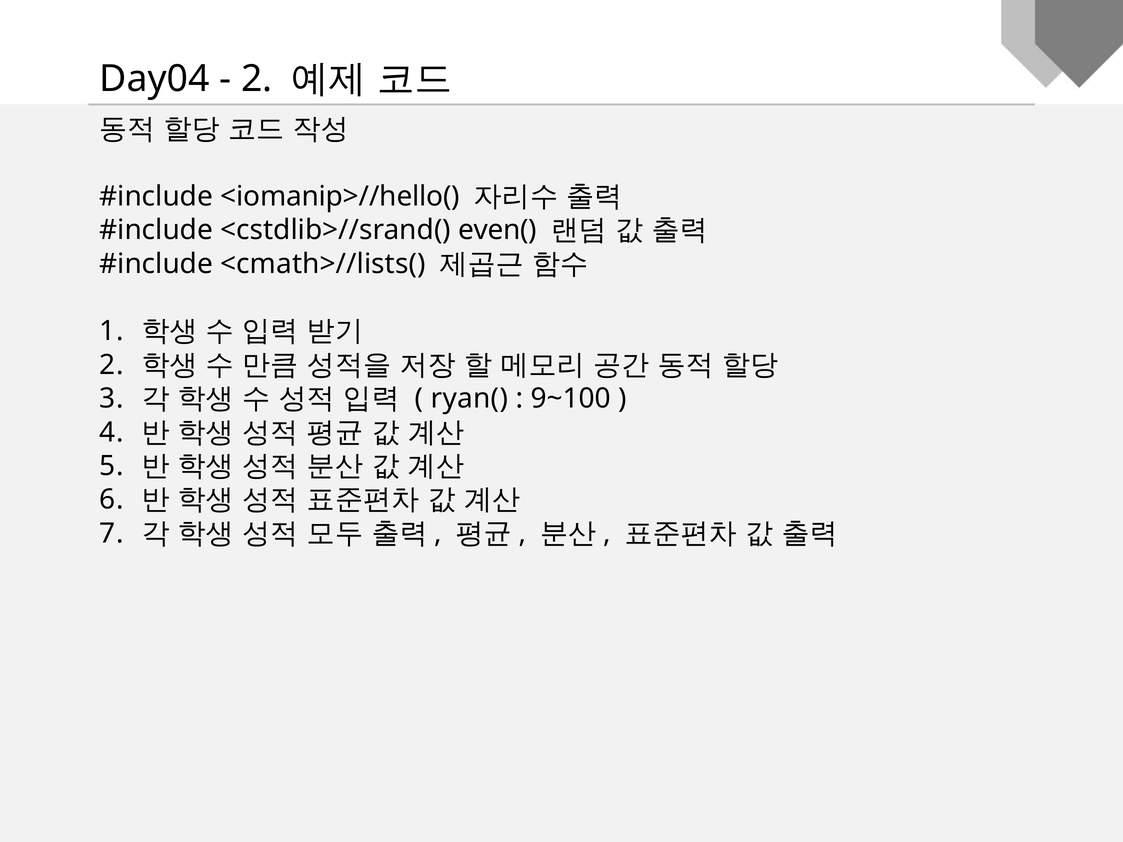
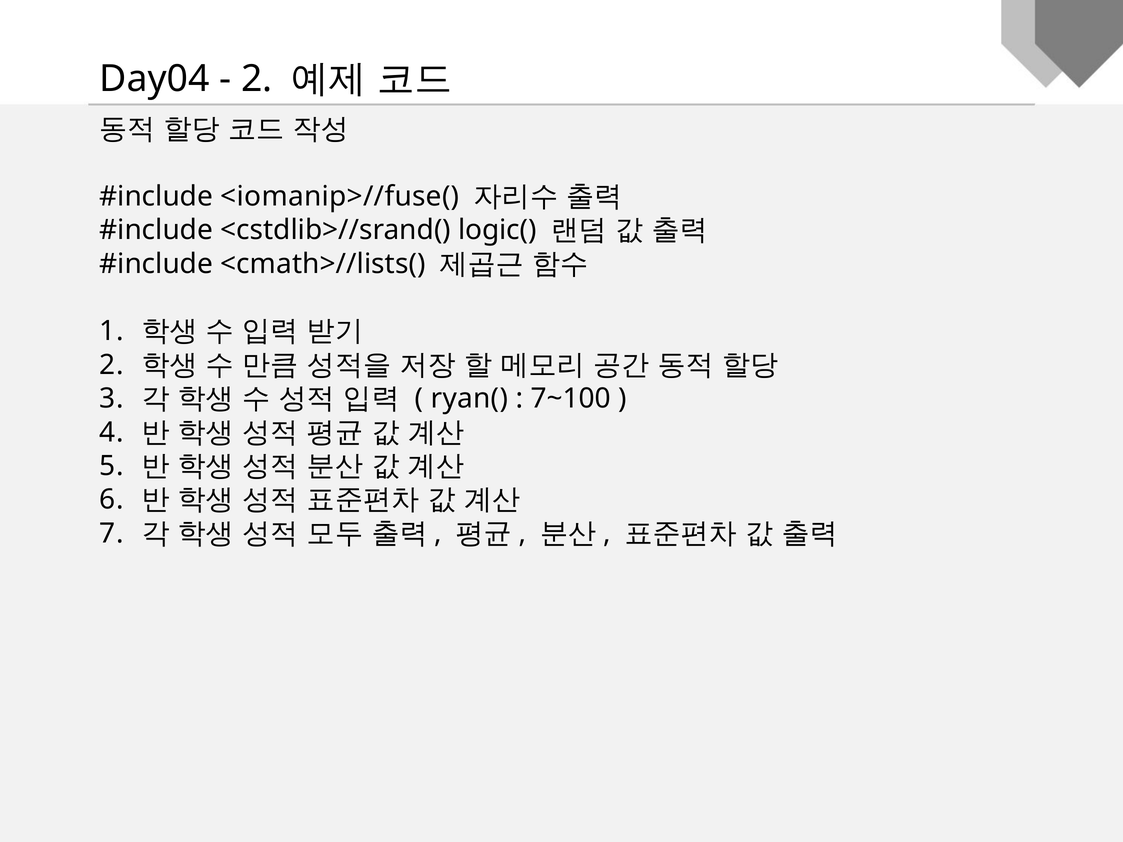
<iomanip>//hello(: <iomanip>//hello( -> <iomanip>//fuse(
even(: even( -> logic(
9~100: 9~100 -> 7~100
